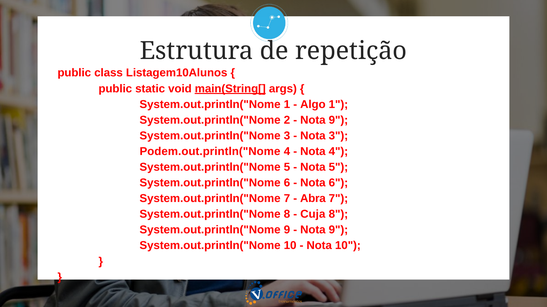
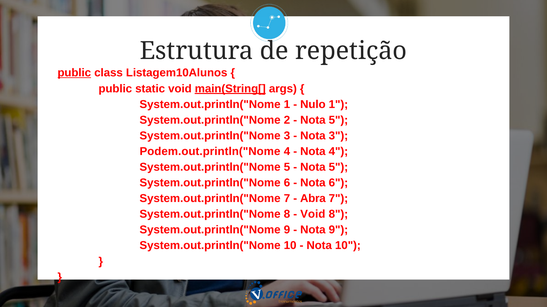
public at (74, 73) underline: none -> present
Algo: Algo -> Nulo
9 at (338, 120): 9 -> 5
Cuja at (313, 215): Cuja -> Void
